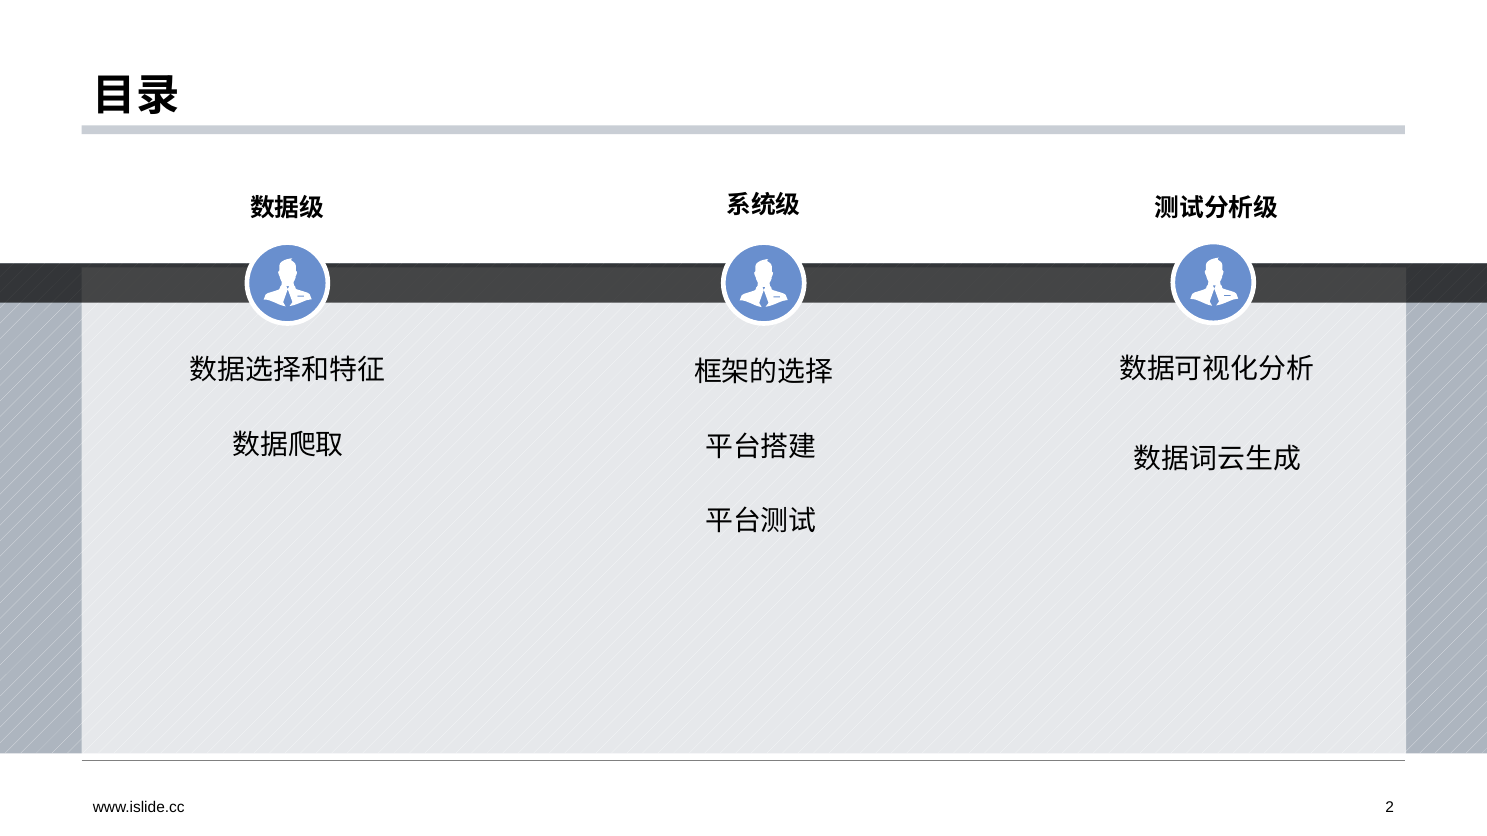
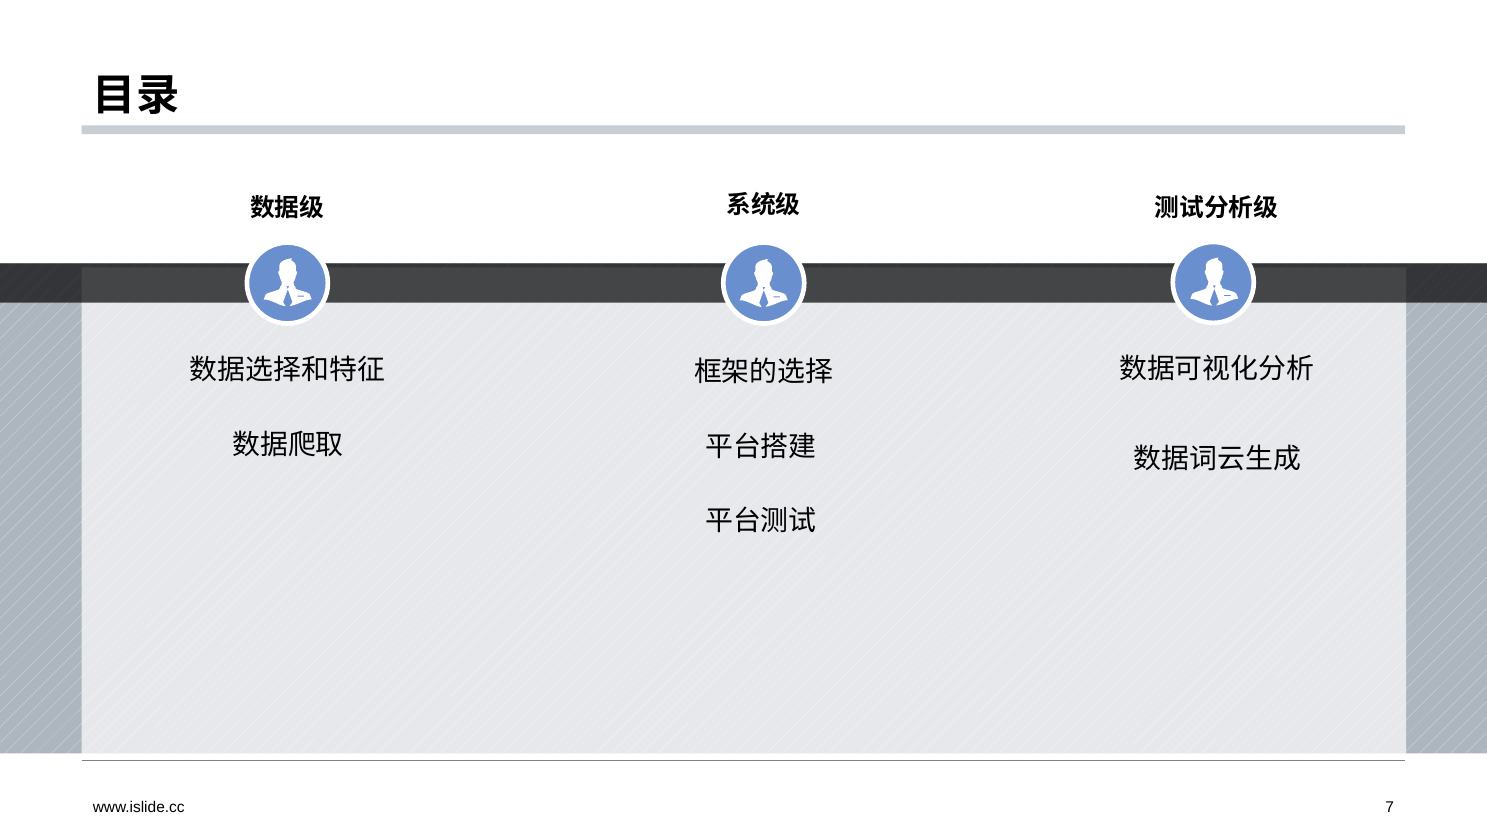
2: 2 -> 7
